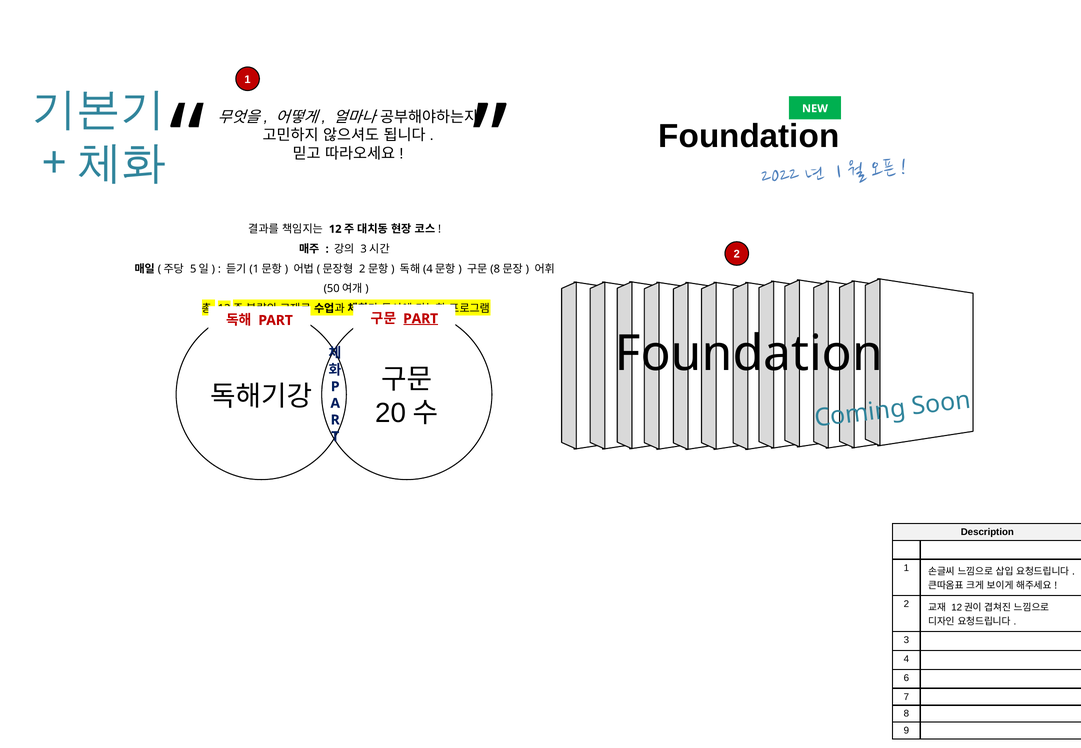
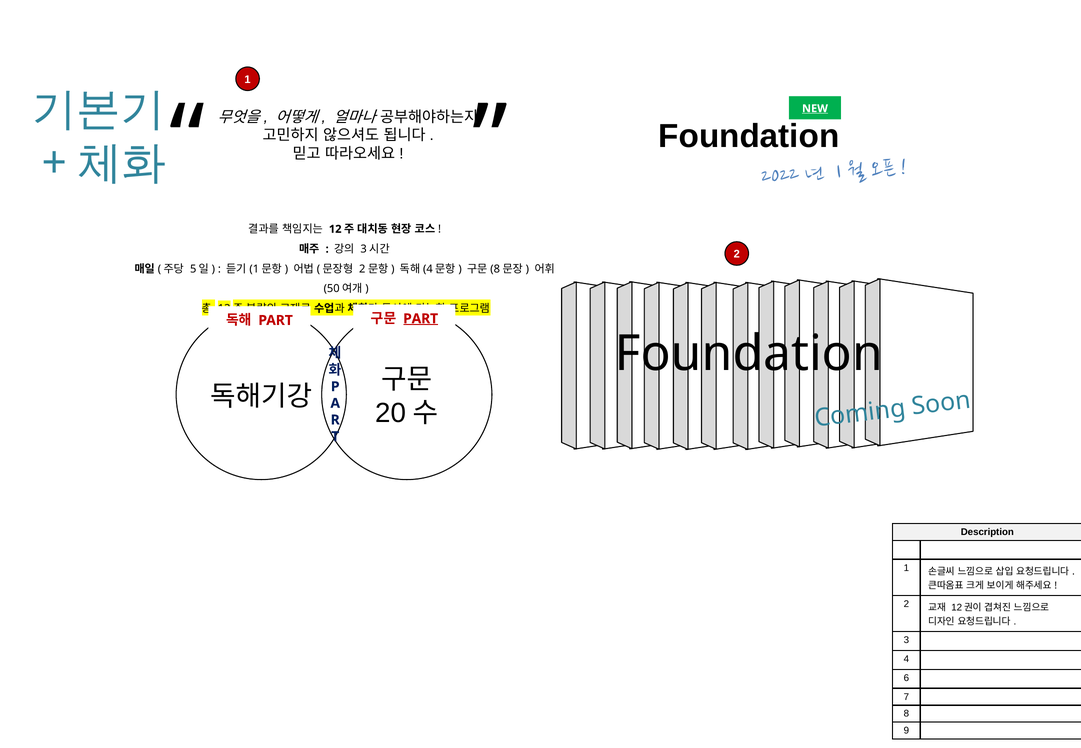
NEW underline: none -> present
